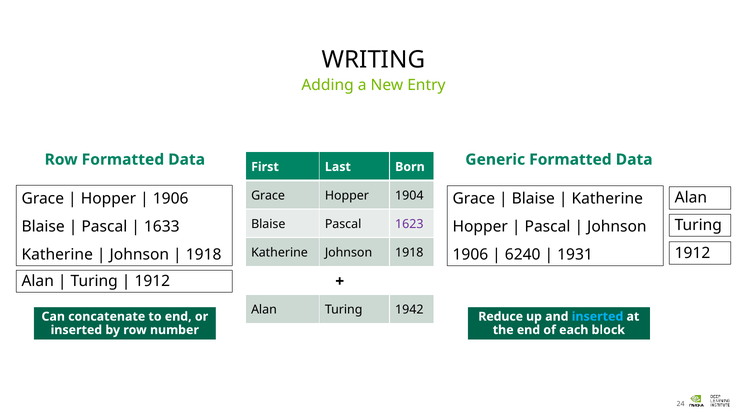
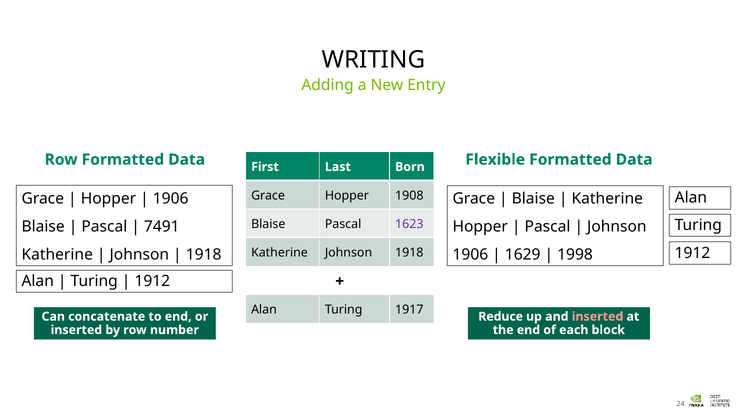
Generic: Generic -> Flexible
1904: 1904 -> 1908
1633: 1633 -> 7491
6240: 6240 -> 1629
1931: 1931 -> 1998
1942: 1942 -> 1917
inserted at (598, 317) colour: light blue -> pink
